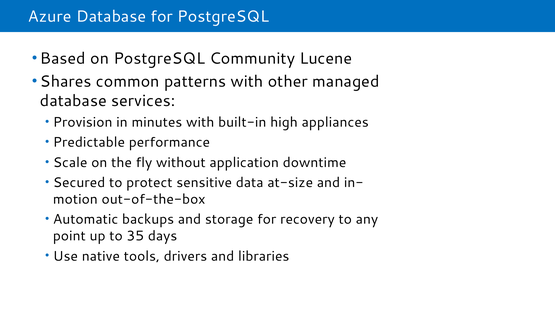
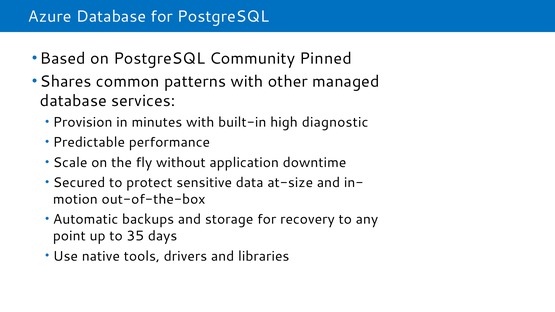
Lucene: Lucene -> Pinned
appliances: appliances -> diagnostic
